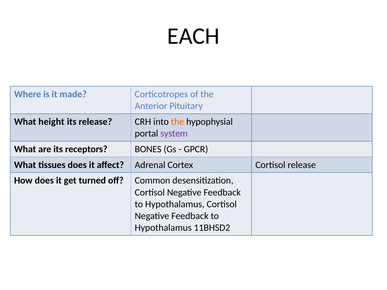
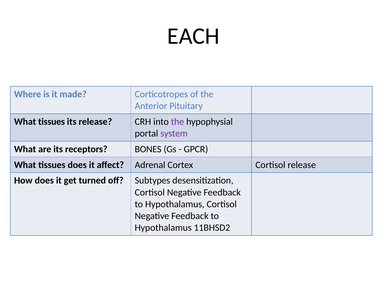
height at (51, 122): height -> tissues
the at (178, 122) colour: orange -> purple
Common: Common -> Subtypes
